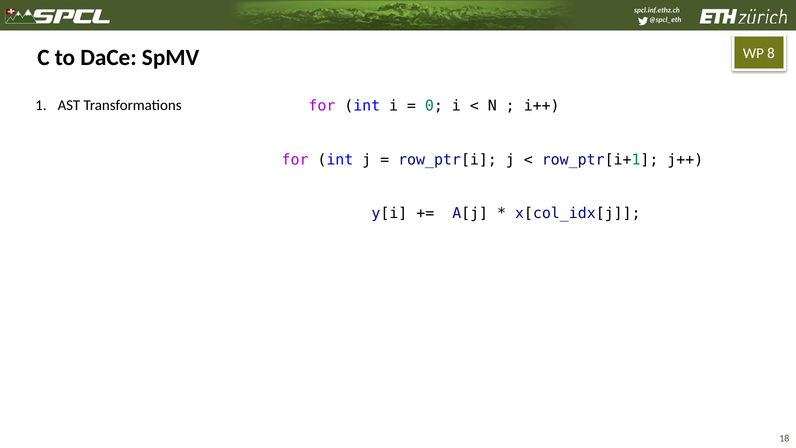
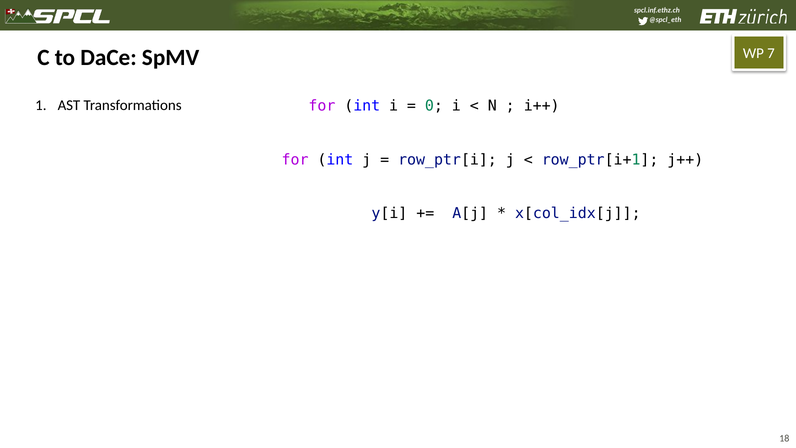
8: 8 -> 7
